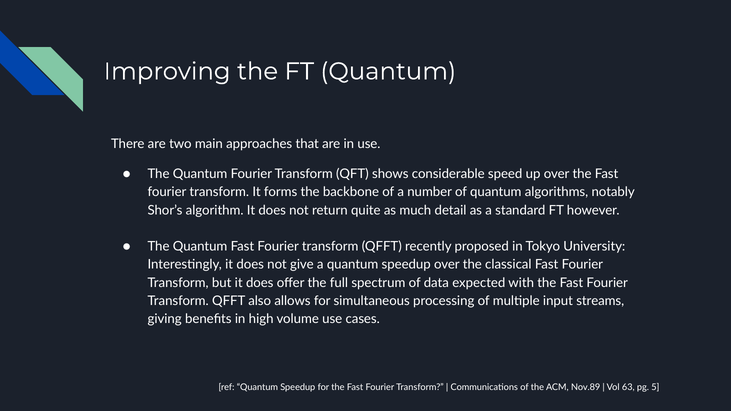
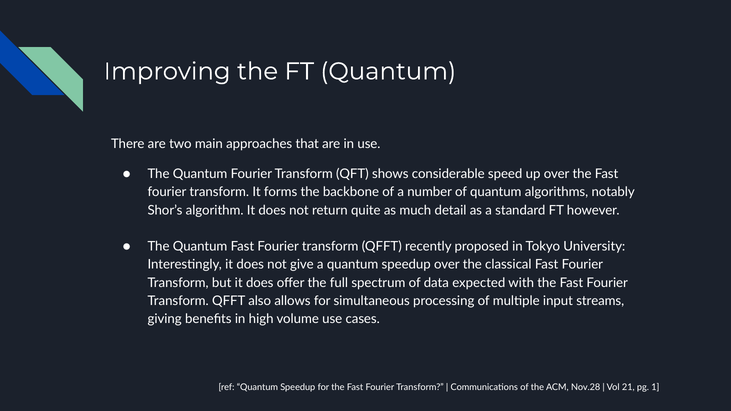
Nov.89: Nov.89 -> Nov.28
63: 63 -> 21
5: 5 -> 1
